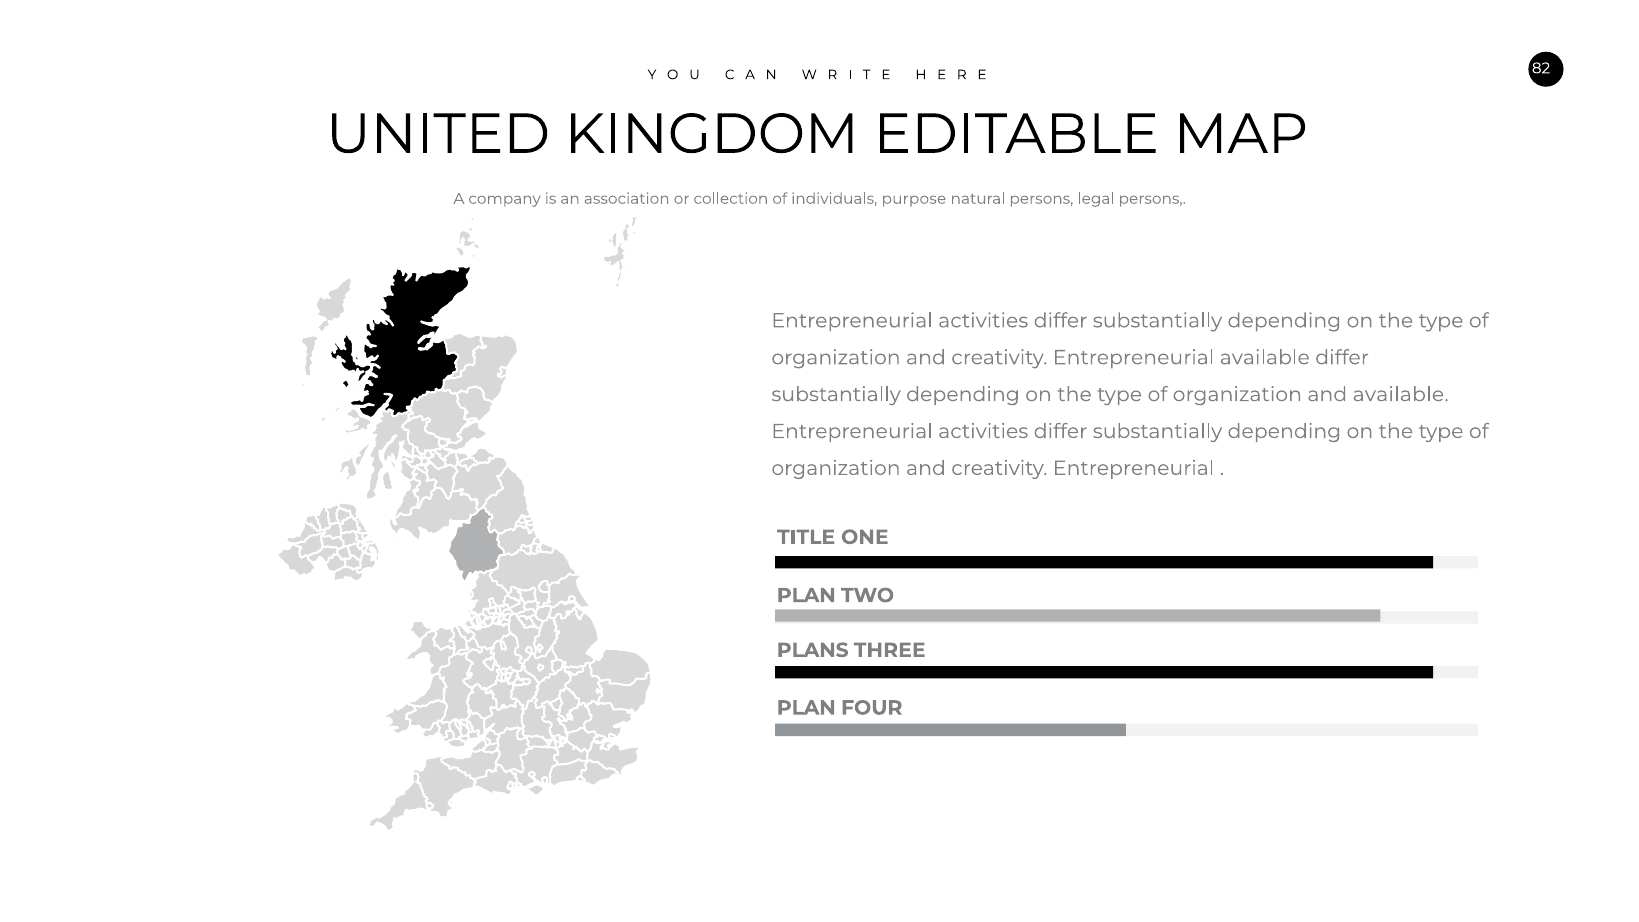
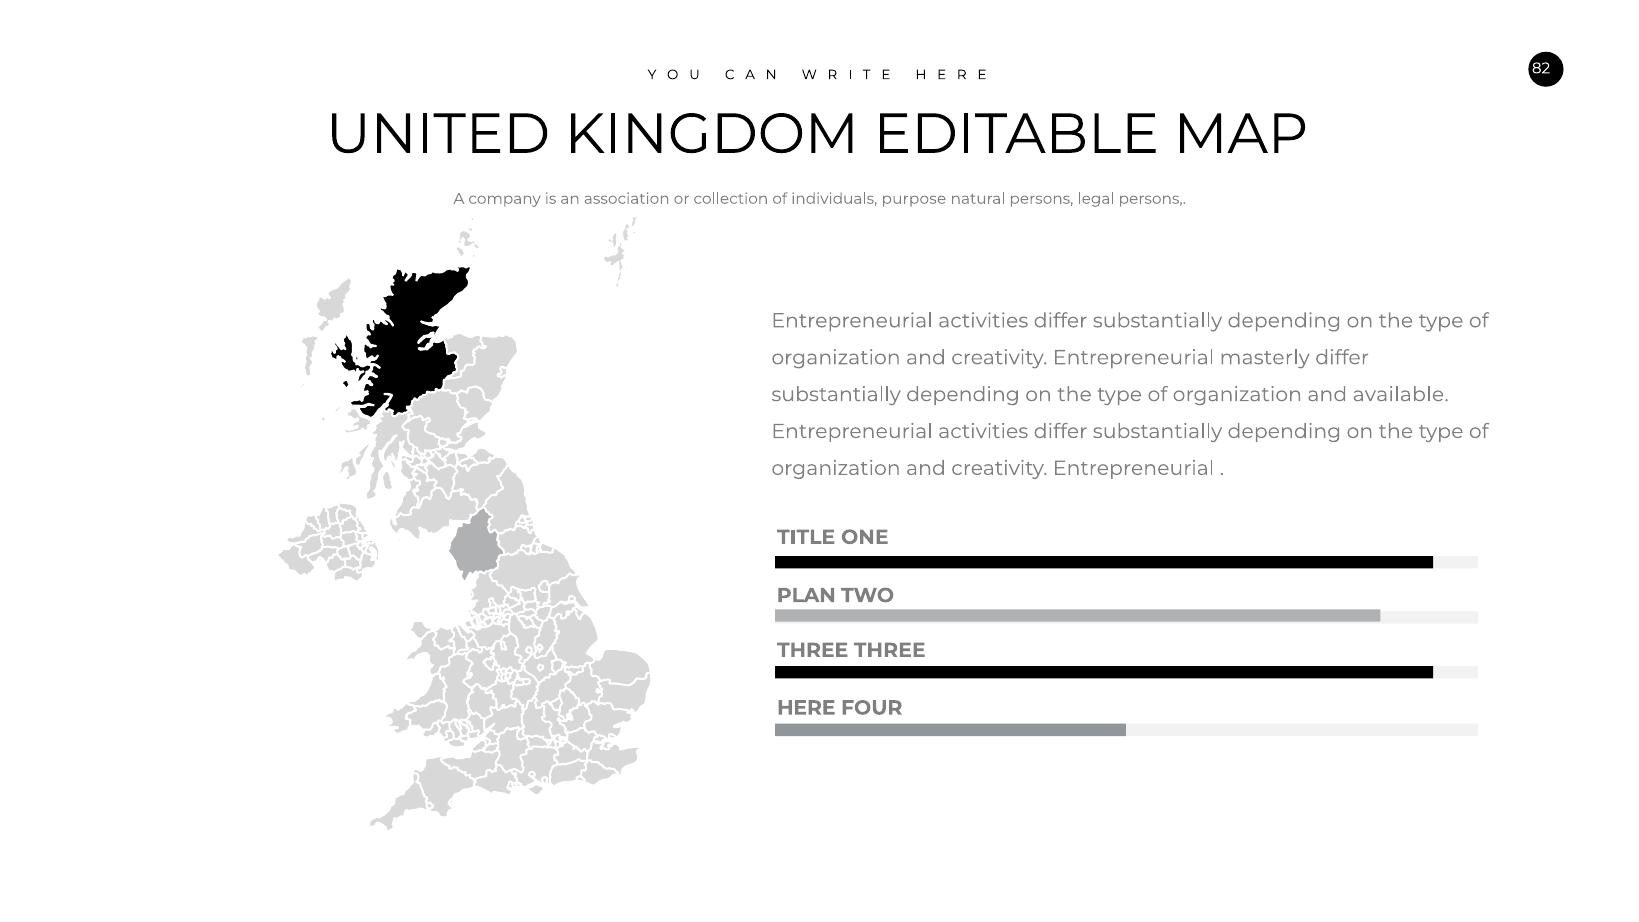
Entrepreneurial available: available -> masterly
PLANS at (813, 650): PLANS -> THREE
PLAN at (806, 708): PLAN -> HERE
